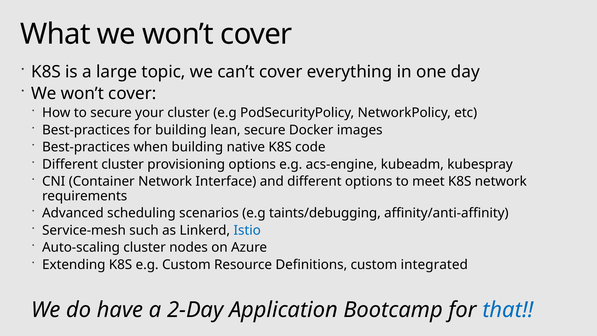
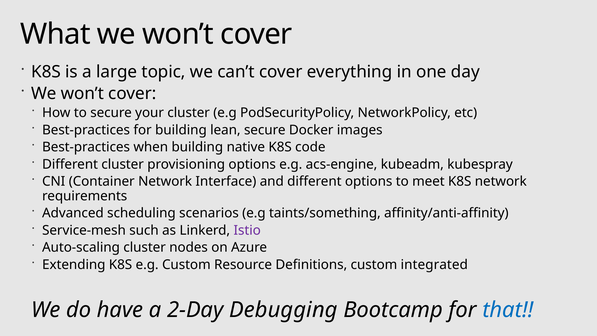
taints/debugging: taints/debugging -> taints/something
Istio colour: blue -> purple
Application: Application -> Debugging
